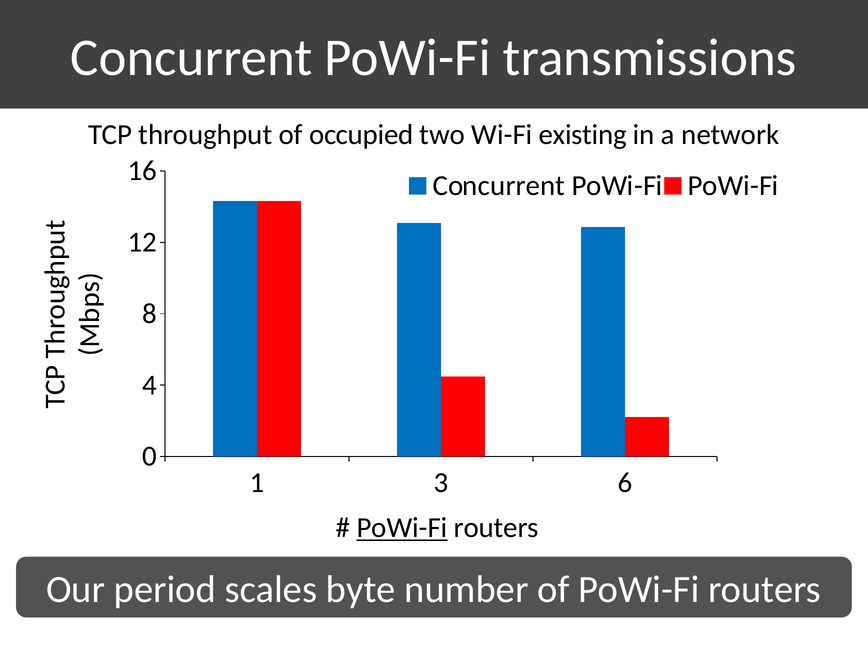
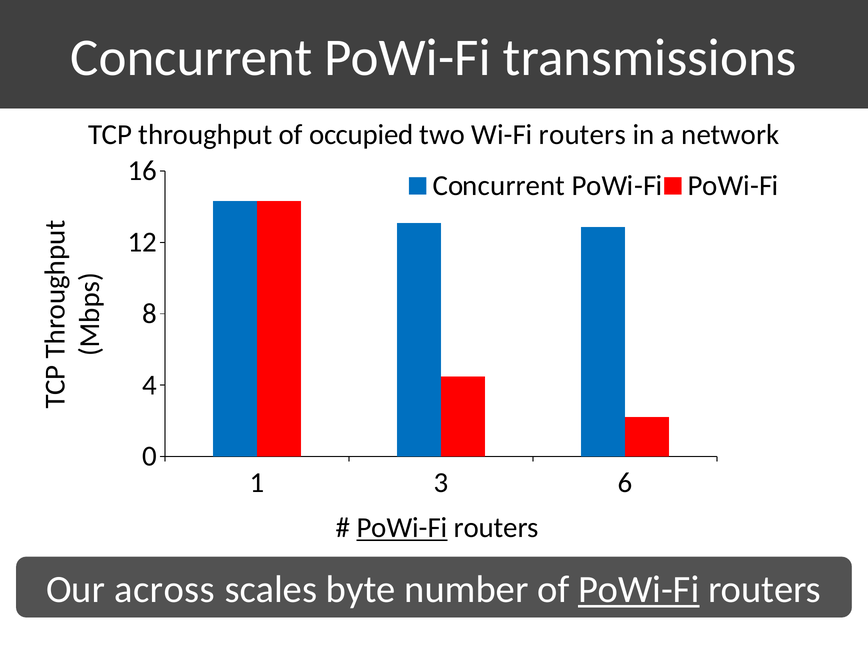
Wi-Fi existing: existing -> routers
period: period -> across
PoWi-Fi at (639, 590) underline: none -> present
